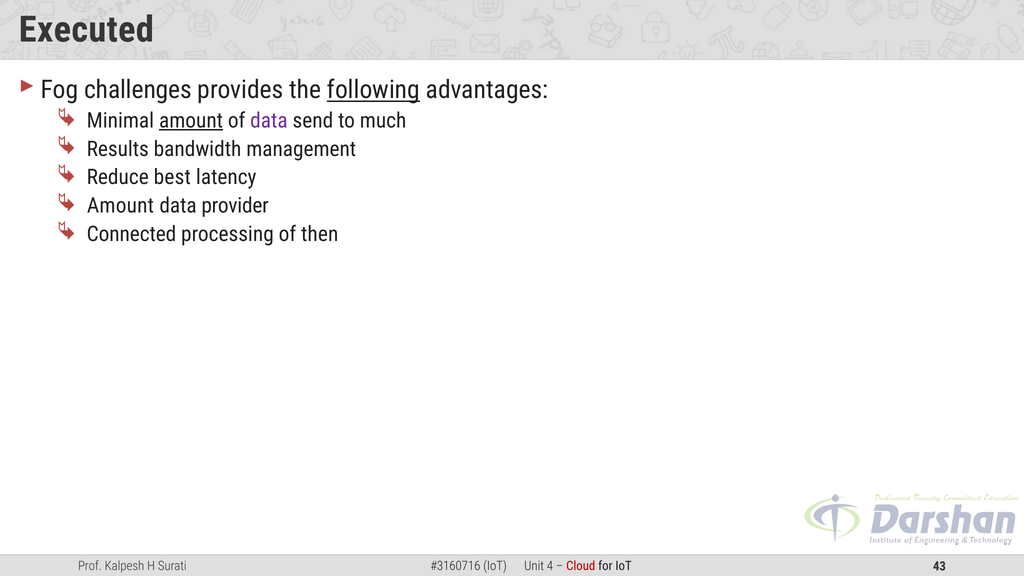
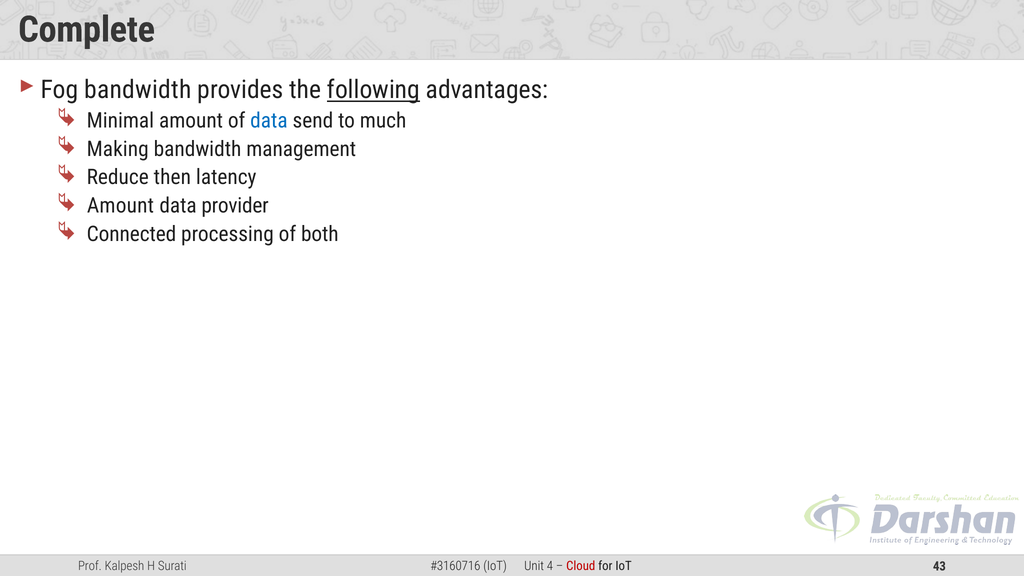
Executed: Executed -> Complete
Fog challenges: challenges -> bandwidth
amount at (191, 121) underline: present -> none
data at (269, 121) colour: purple -> blue
Results: Results -> Making
best: best -> then
then: then -> both
